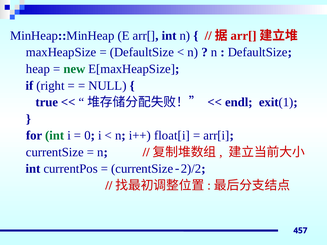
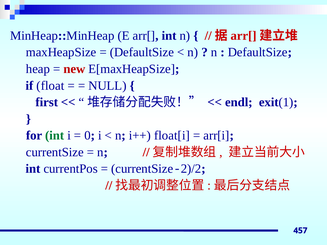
new colour: green -> red
right: right -> float
true: true -> first
